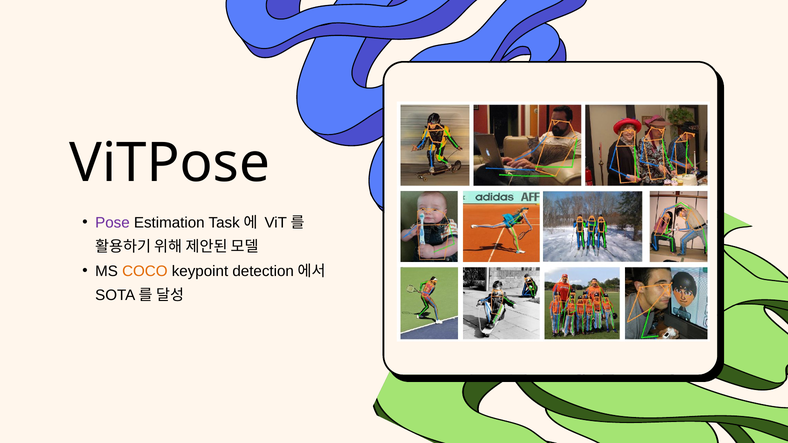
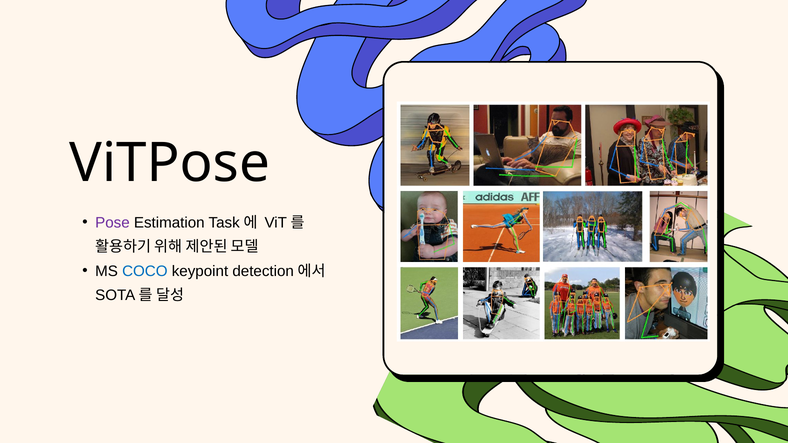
COCO colour: orange -> blue
